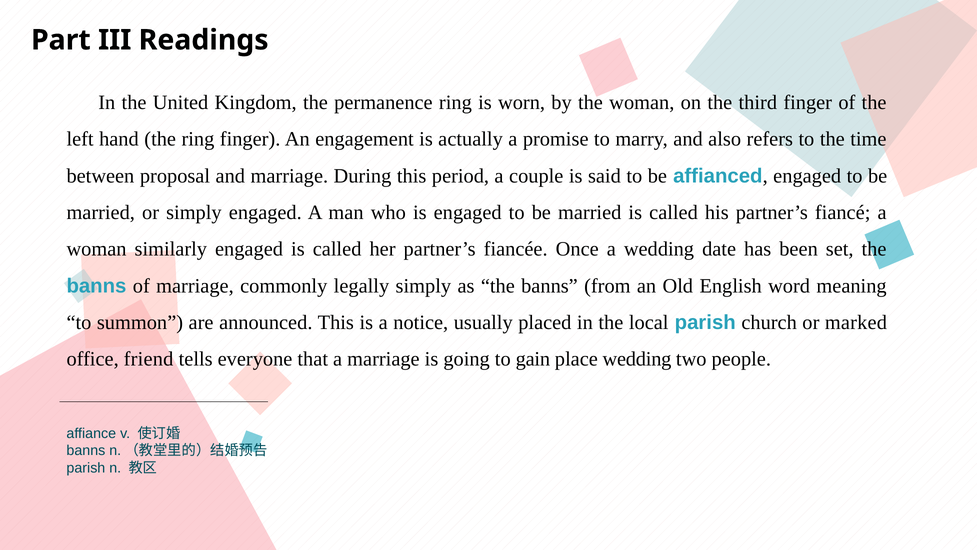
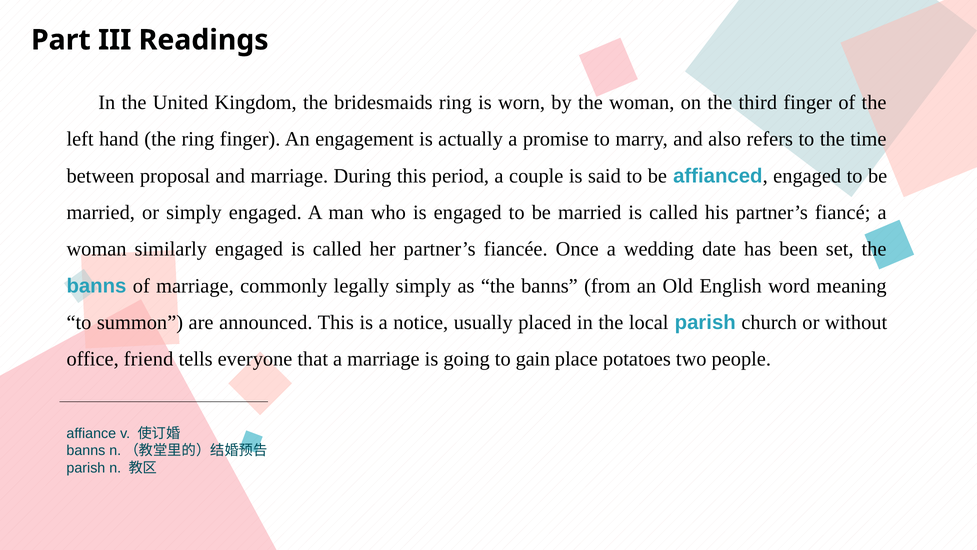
permanence: permanence -> bridesmaids
marked: marked -> without
place wedding: wedding -> potatoes
